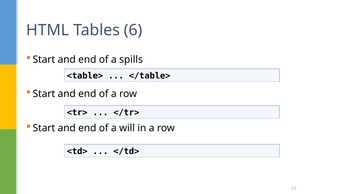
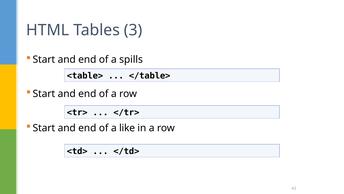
6: 6 -> 3
will: will -> like
